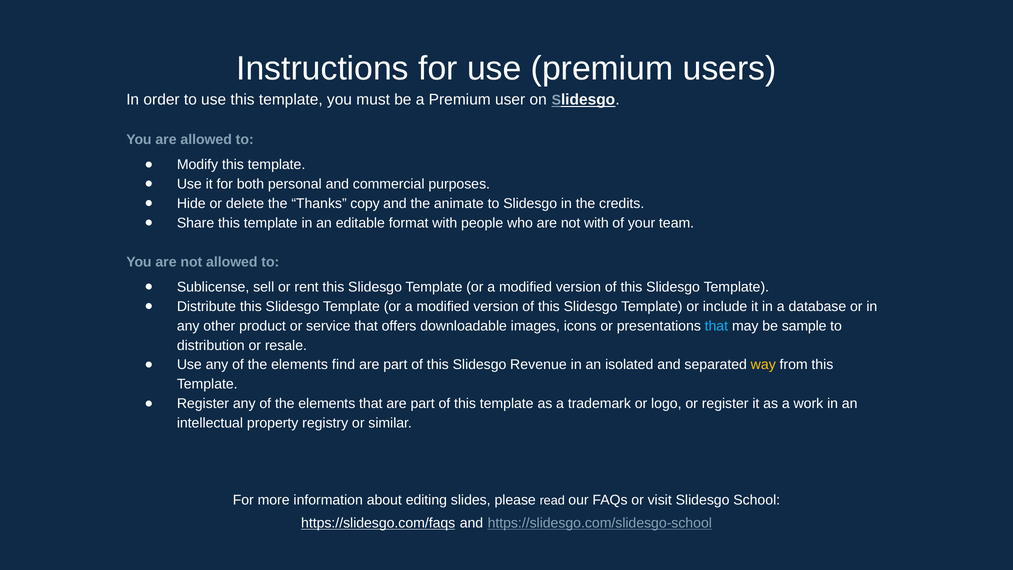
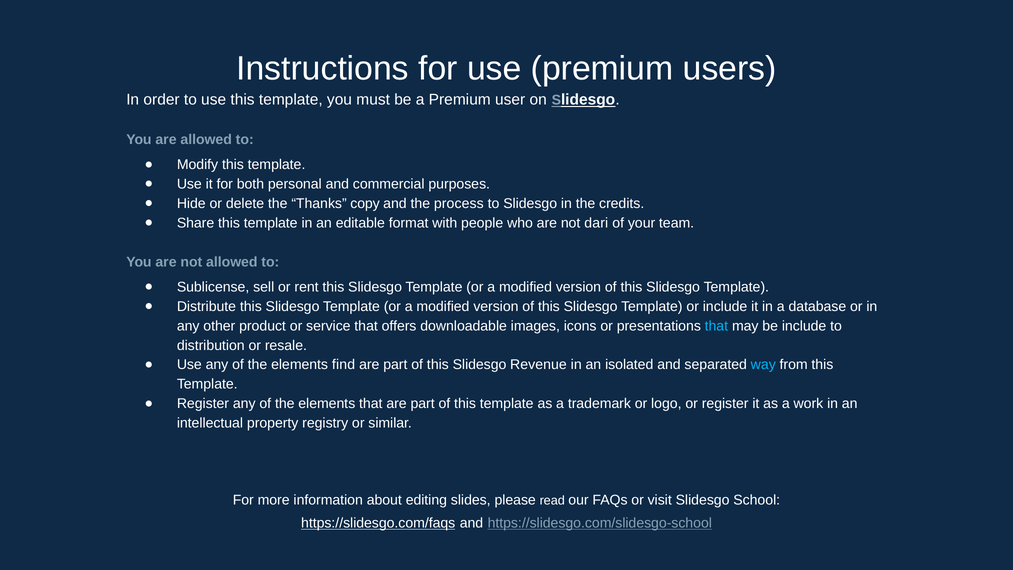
animate: animate -> process
not with: with -> dari
be sample: sample -> include
way colour: yellow -> light blue
